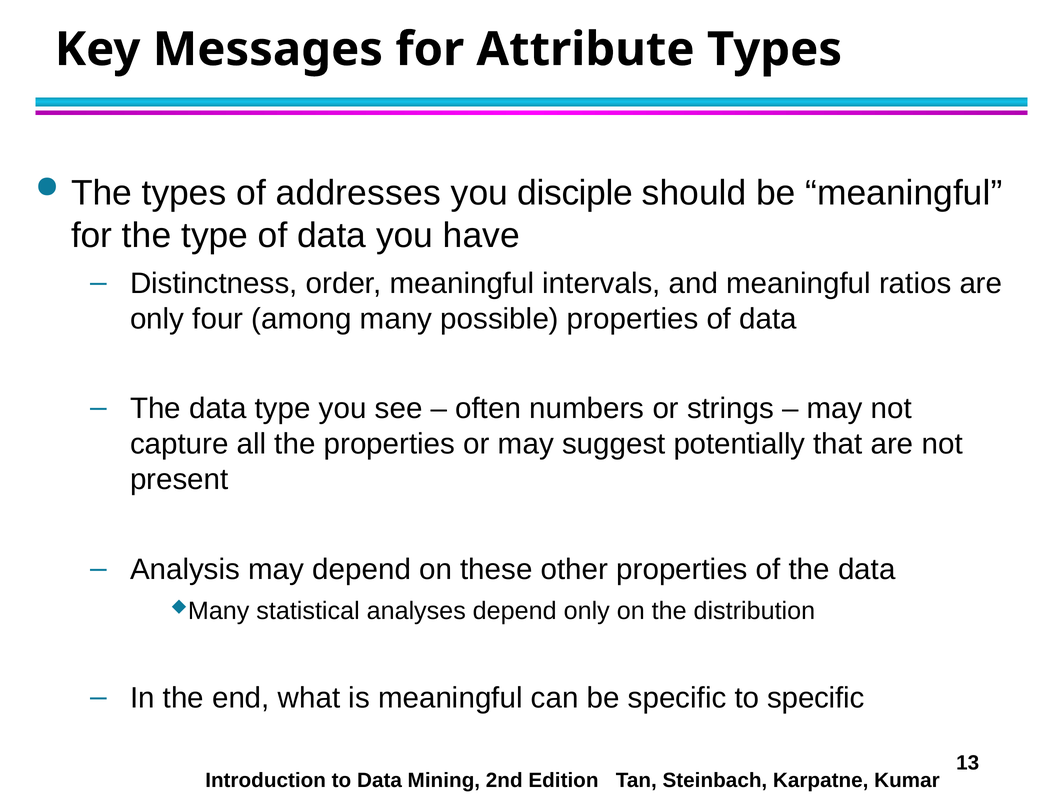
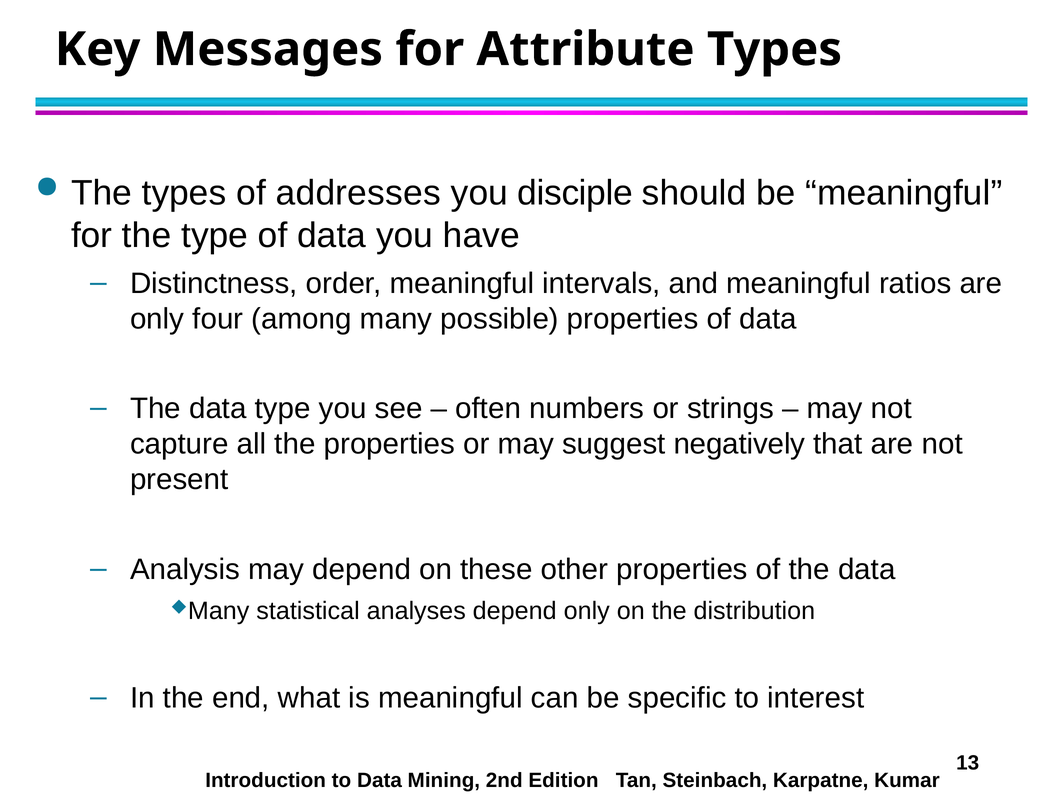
potentially: potentially -> negatively
to specific: specific -> interest
